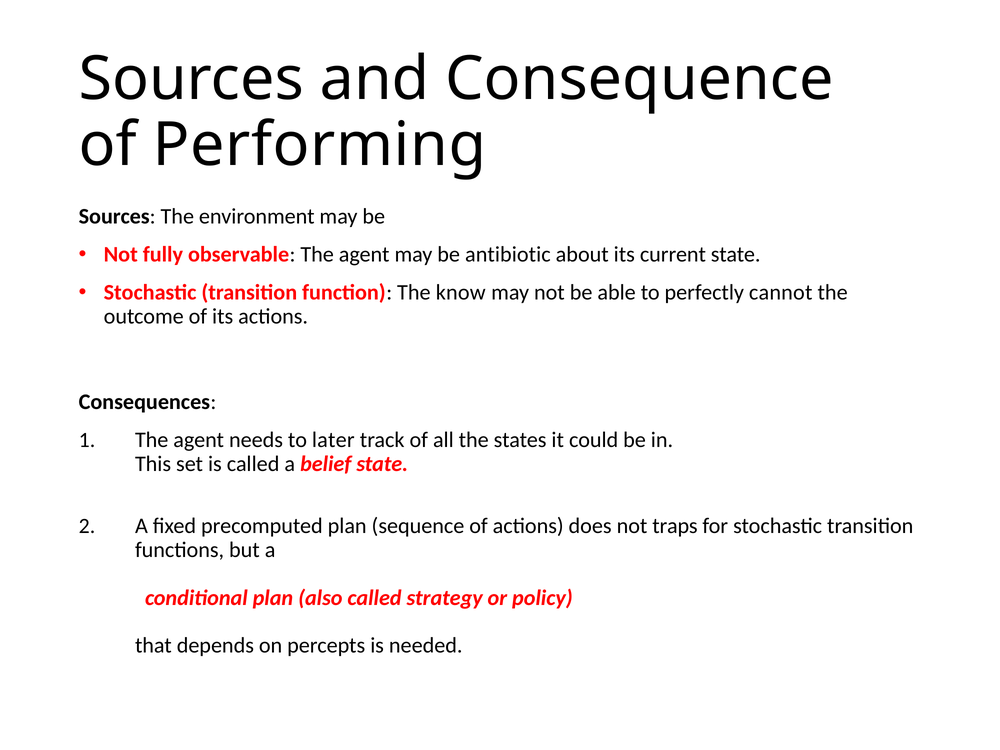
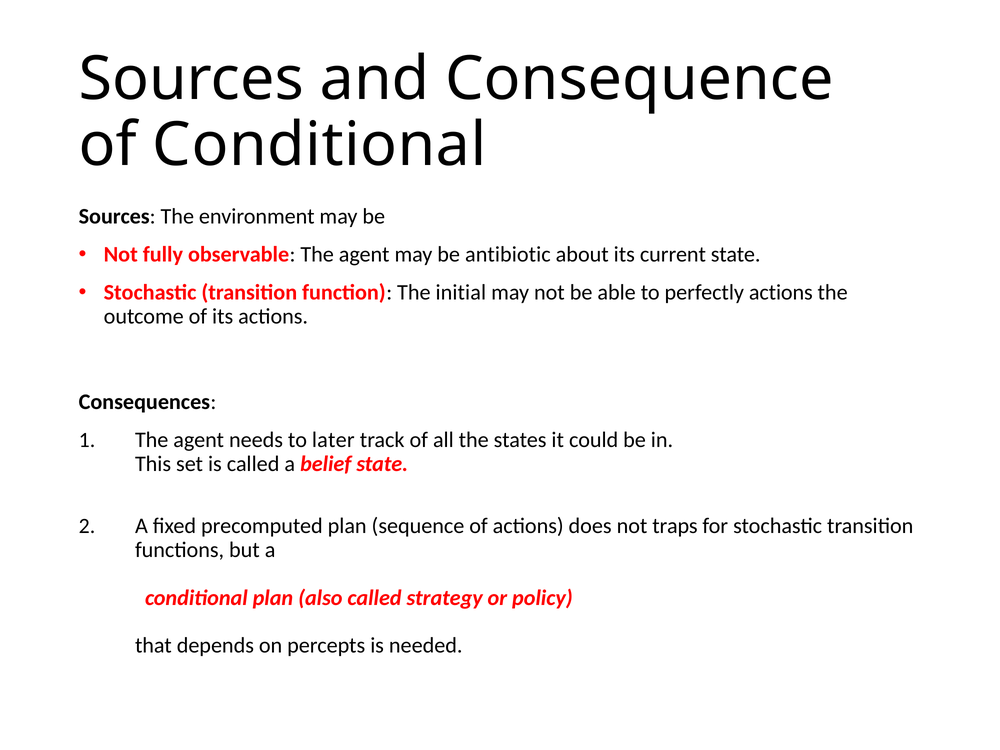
of Performing: Performing -> Conditional
know: know -> initial
perfectly cannot: cannot -> actions
